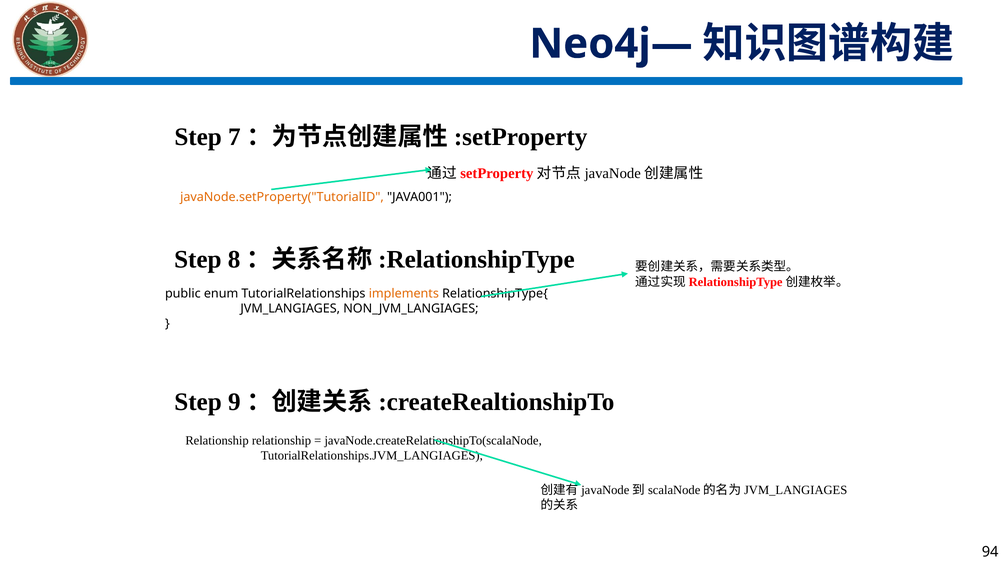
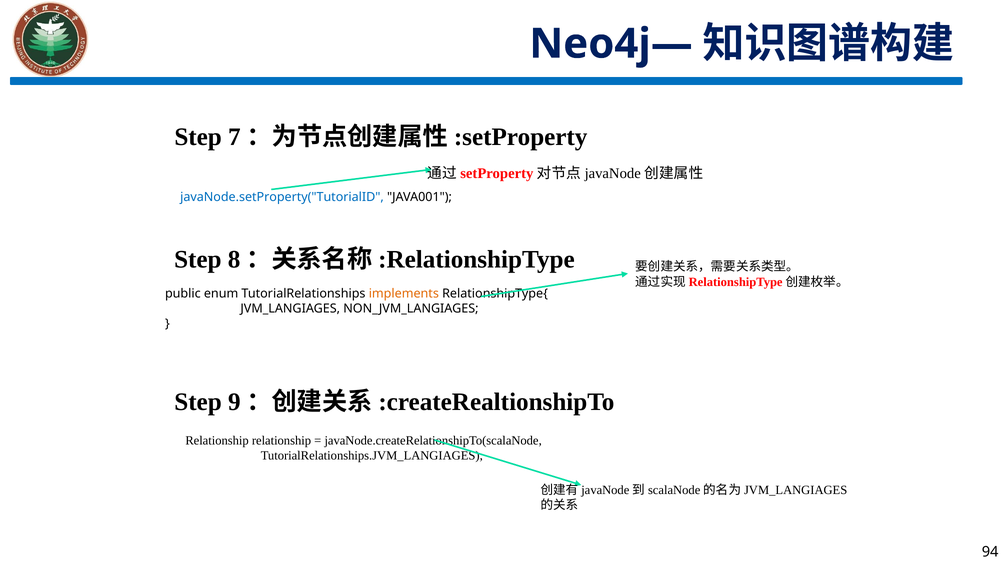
javaNode.setProperty("TutorialID colour: orange -> blue
